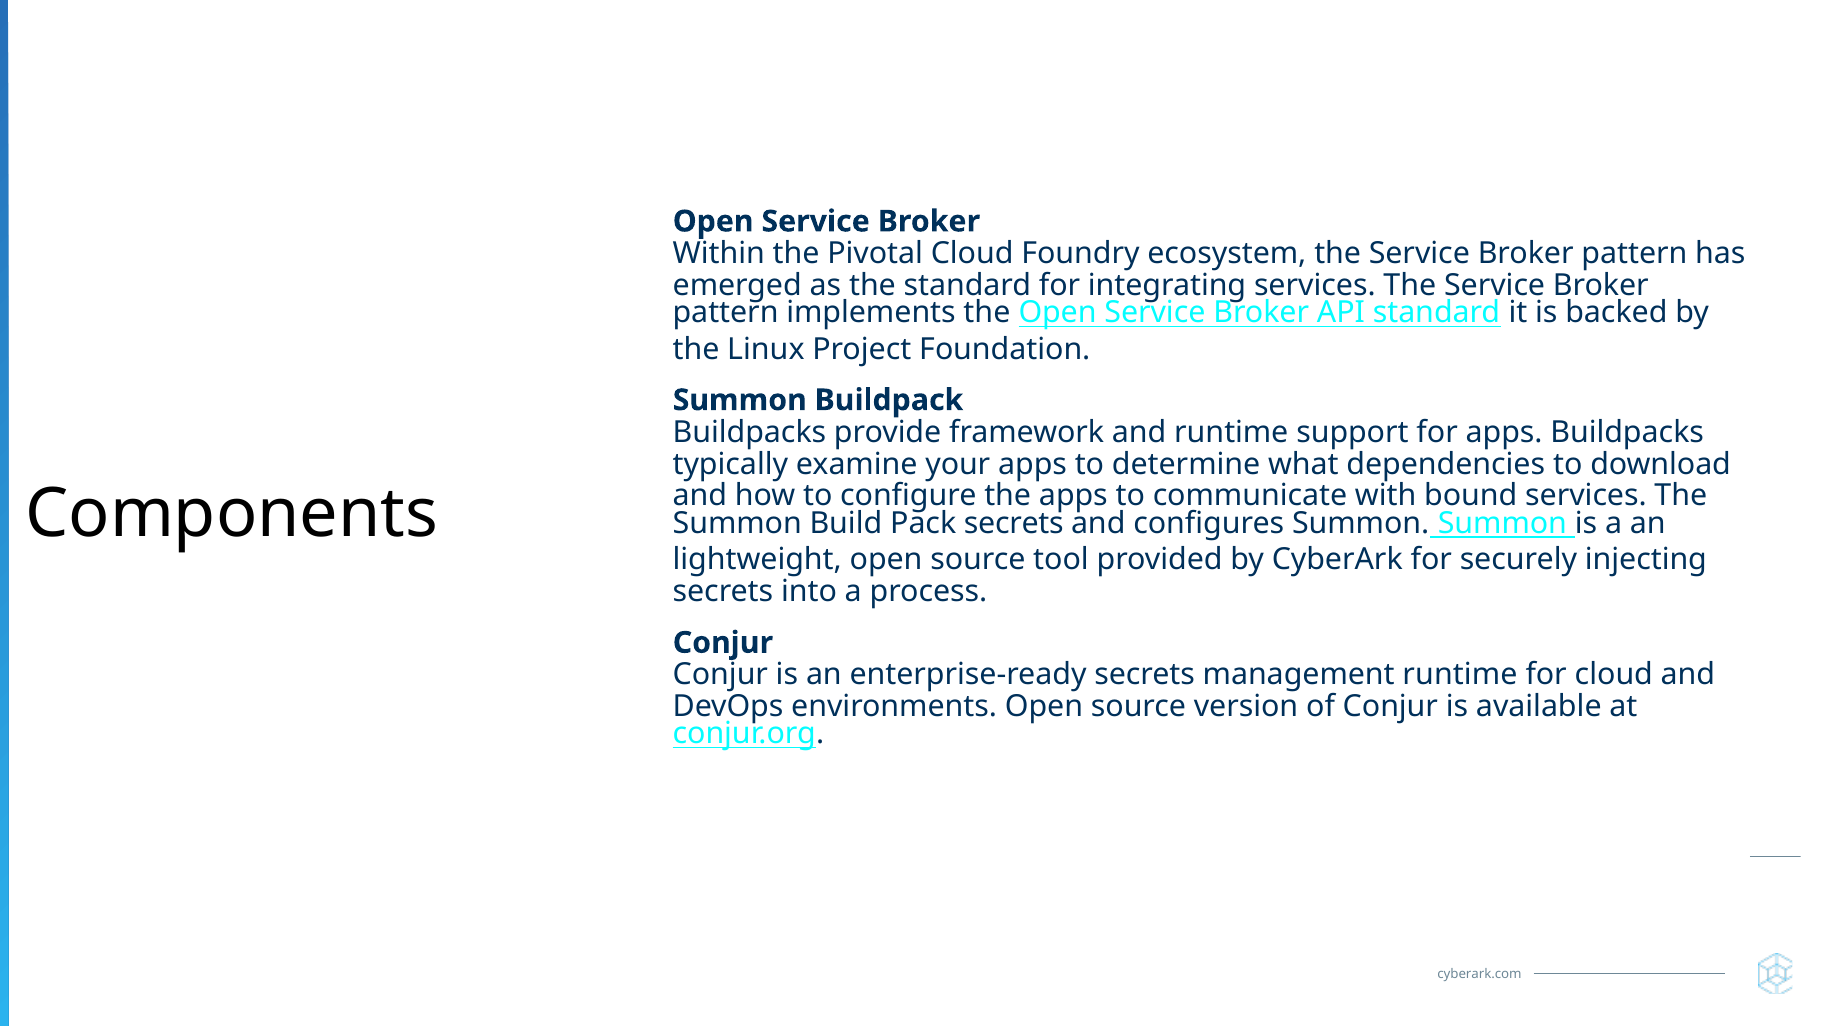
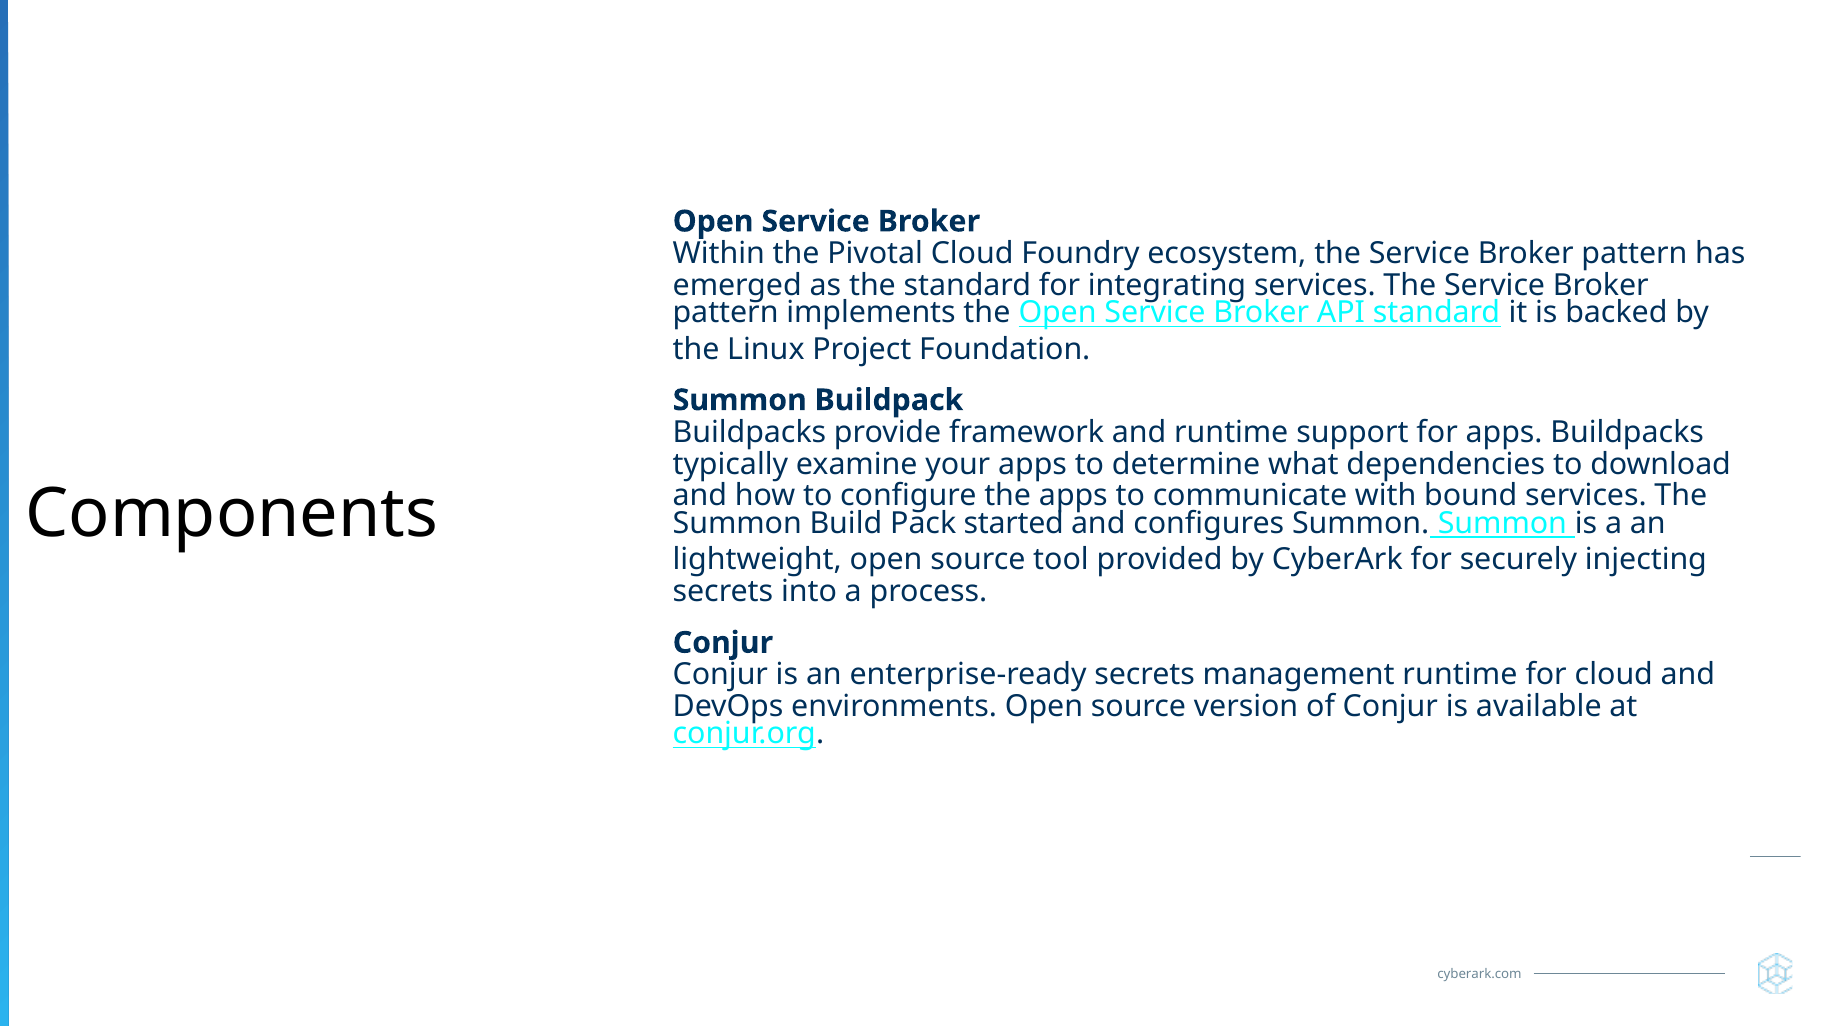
Pack secrets: secrets -> started
